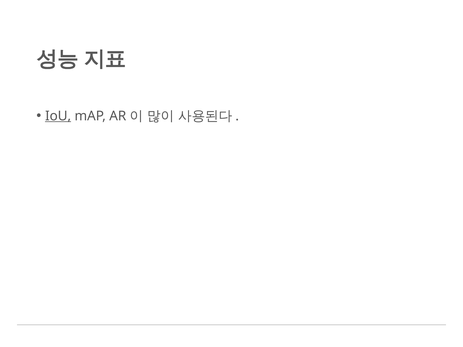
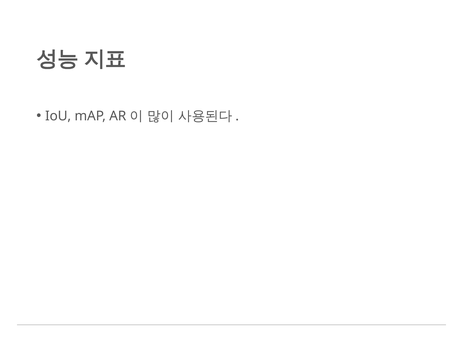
IoU underline: present -> none
